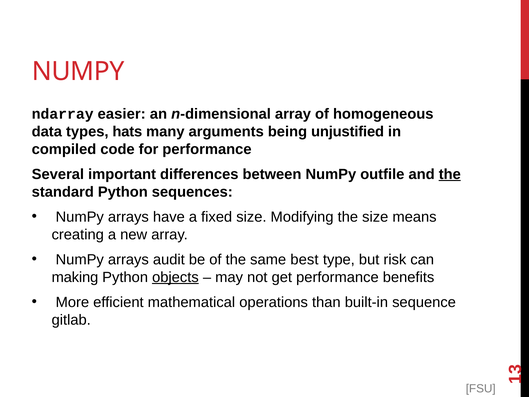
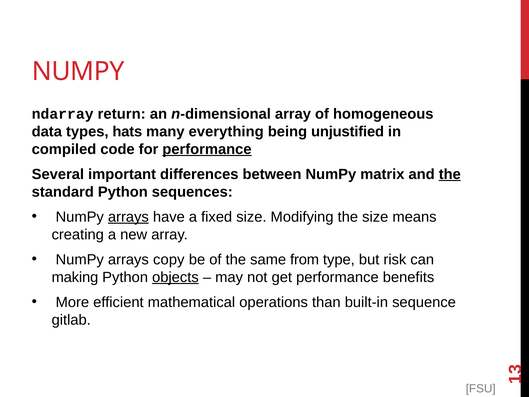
easier: easier -> return
arguments: arguments -> everything
performance at (207, 149) underline: none -> present
outfile: outfile -> matrix
arrays at (128, 217) underline: none -> present
audit: audit -> copy
best: best -> from
